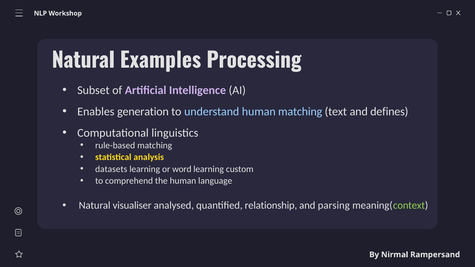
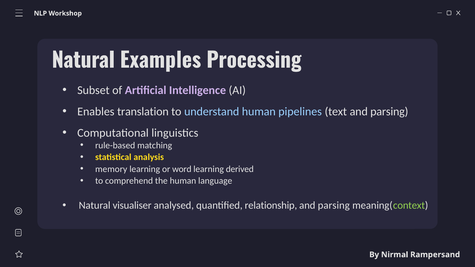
generation: generation -> translation
human matching: matching -> pipelines
text and defines: defines -> parsing
datasets: datasets -> memory
custom: custom -> derived
